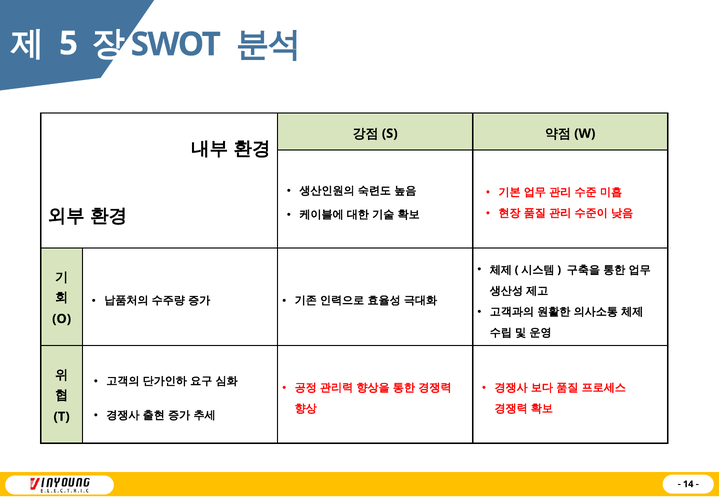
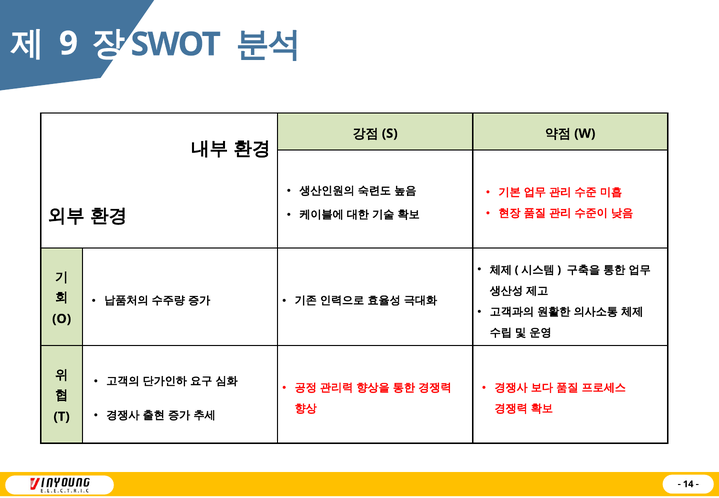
5: 5 -> 9
